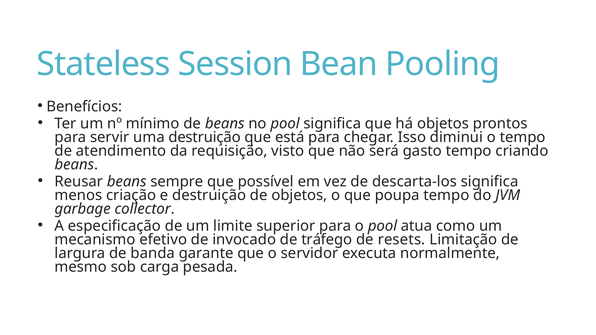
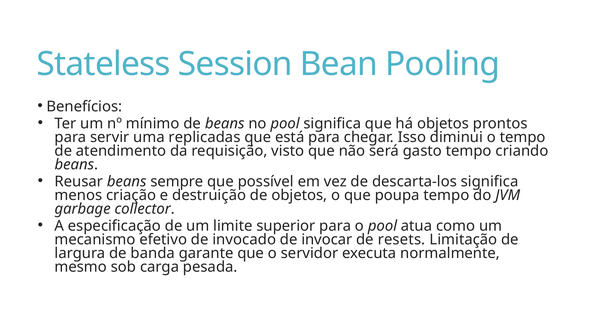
uma destruição: destruição -> replicadas
tráfego: tráfego -> invocar
